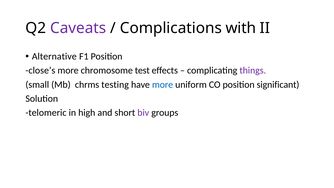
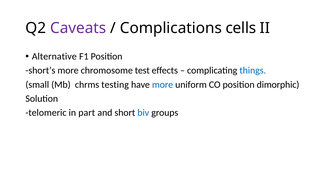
with: with -> cells
close’s: close’s -> short’s
things colour: purple -> blue
significant: significant -> dimorphic
high: high -> part
biv colour: purple -> blue
